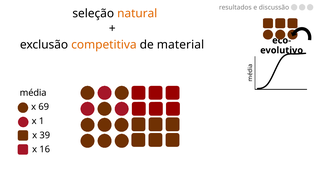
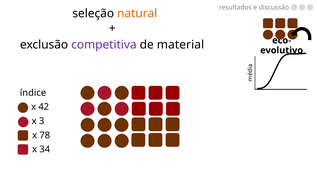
competitiva colour: orange -> purple
média: média -> índice
69: 69 -> 42
1: 1 -> 3
39: 39 -> 78
16: 16 -> 34
